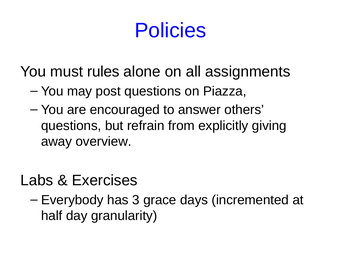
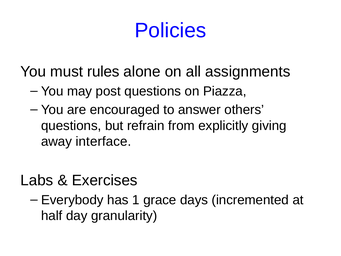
overview: overview -> interface
3: 3 -> 1
